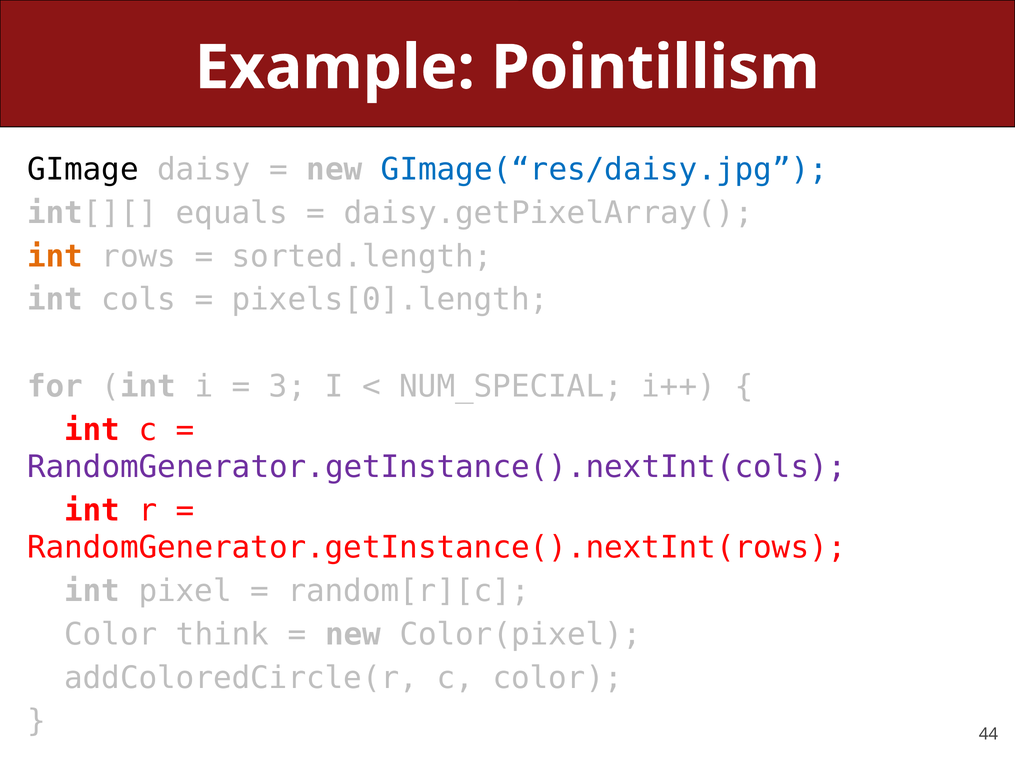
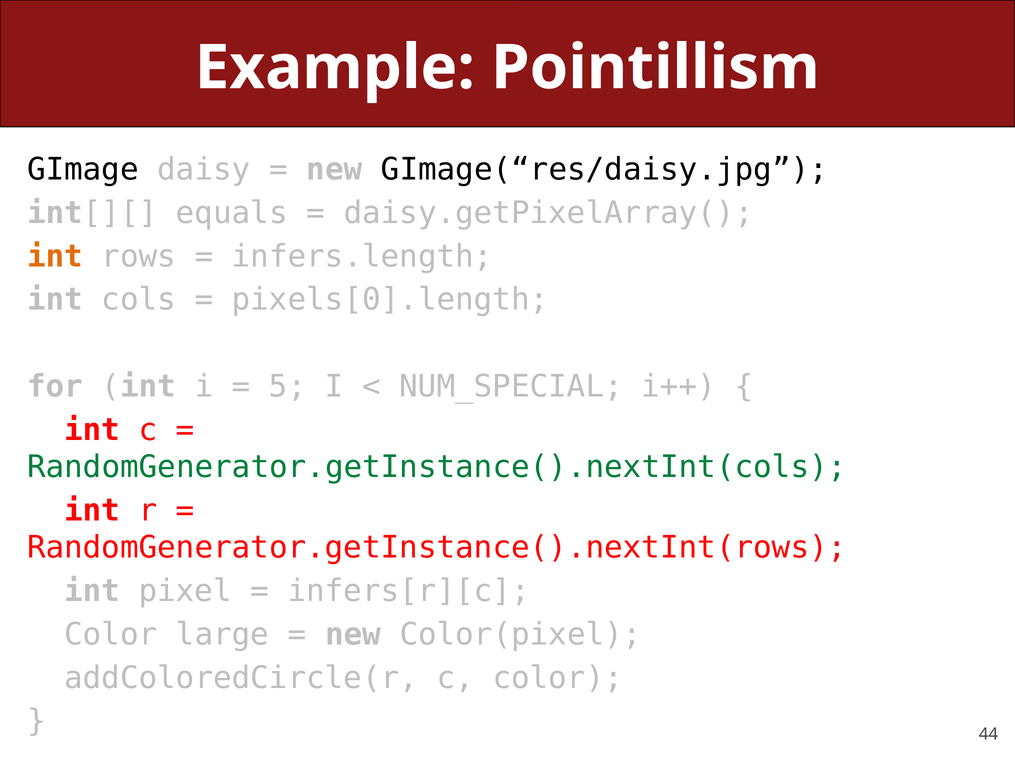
GImage(“res/daisy.jpg colour: blue -> black
sorted.length: sorted.length -> infers.length
3: 3 -> 5
RandomGenerator.getInstance().nextInt(cols colour: purple -> green
random[r][c: random[r][c -> infers[r][c
think: think -> large
